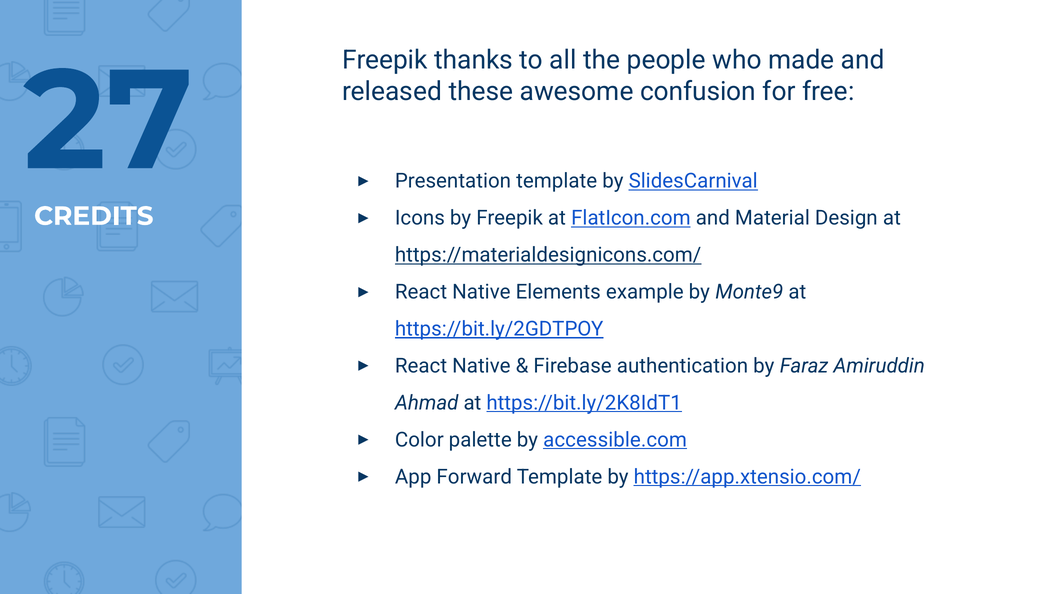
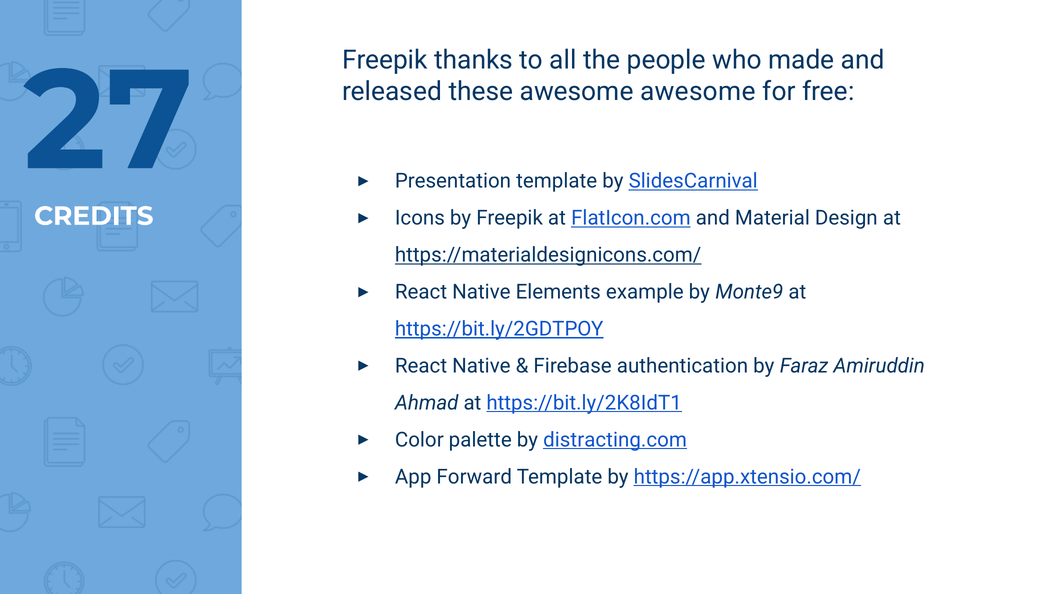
awesome confusion: confusion -> awesome
accessible.com: accessible.com -> distracting.com
